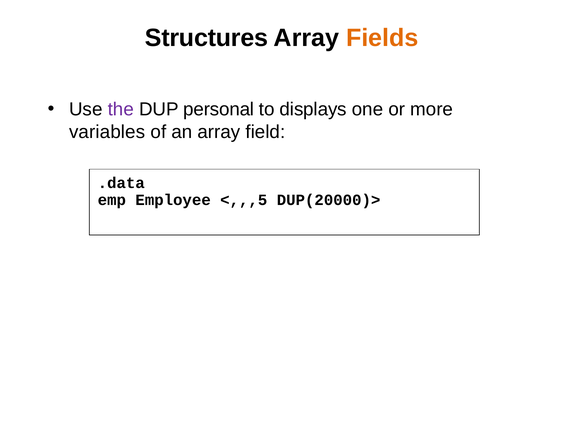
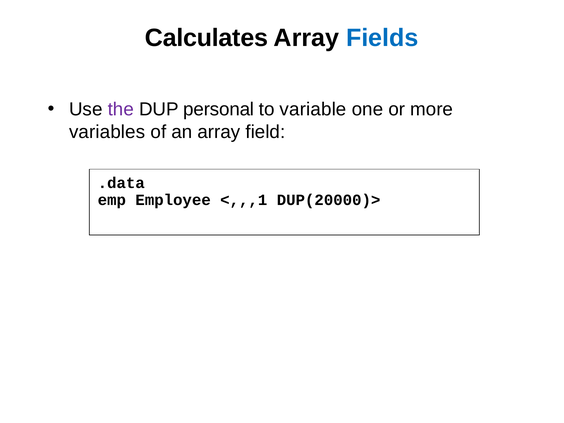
Structures: Structures -> Calculates
Fields colour: orange -> blue
displays: displays -> variable
<,,,5: <,,,5 -> <,,,1
